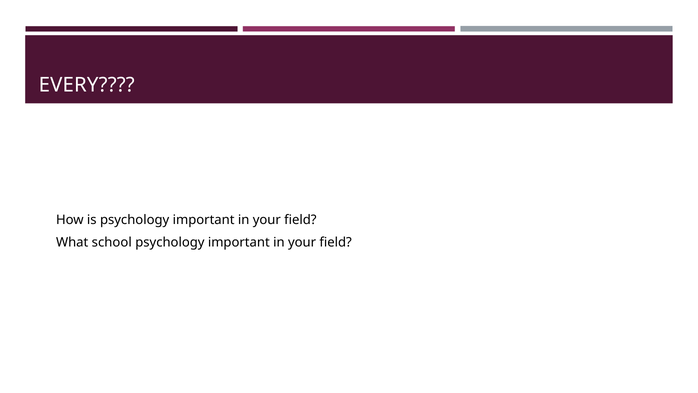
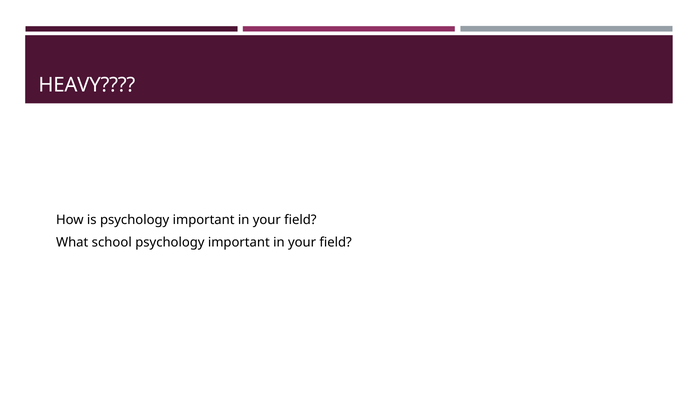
EVERY: EVERY -> HEAVY
